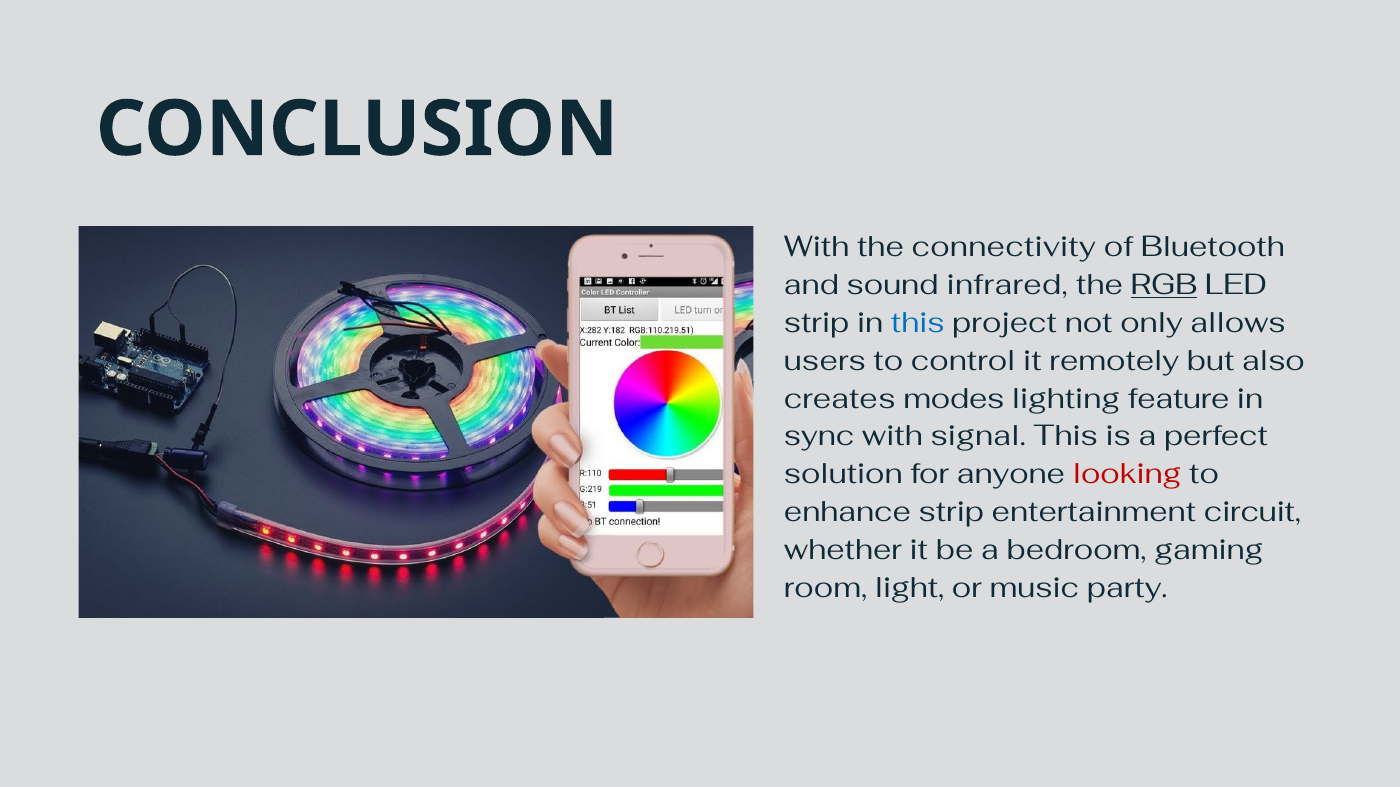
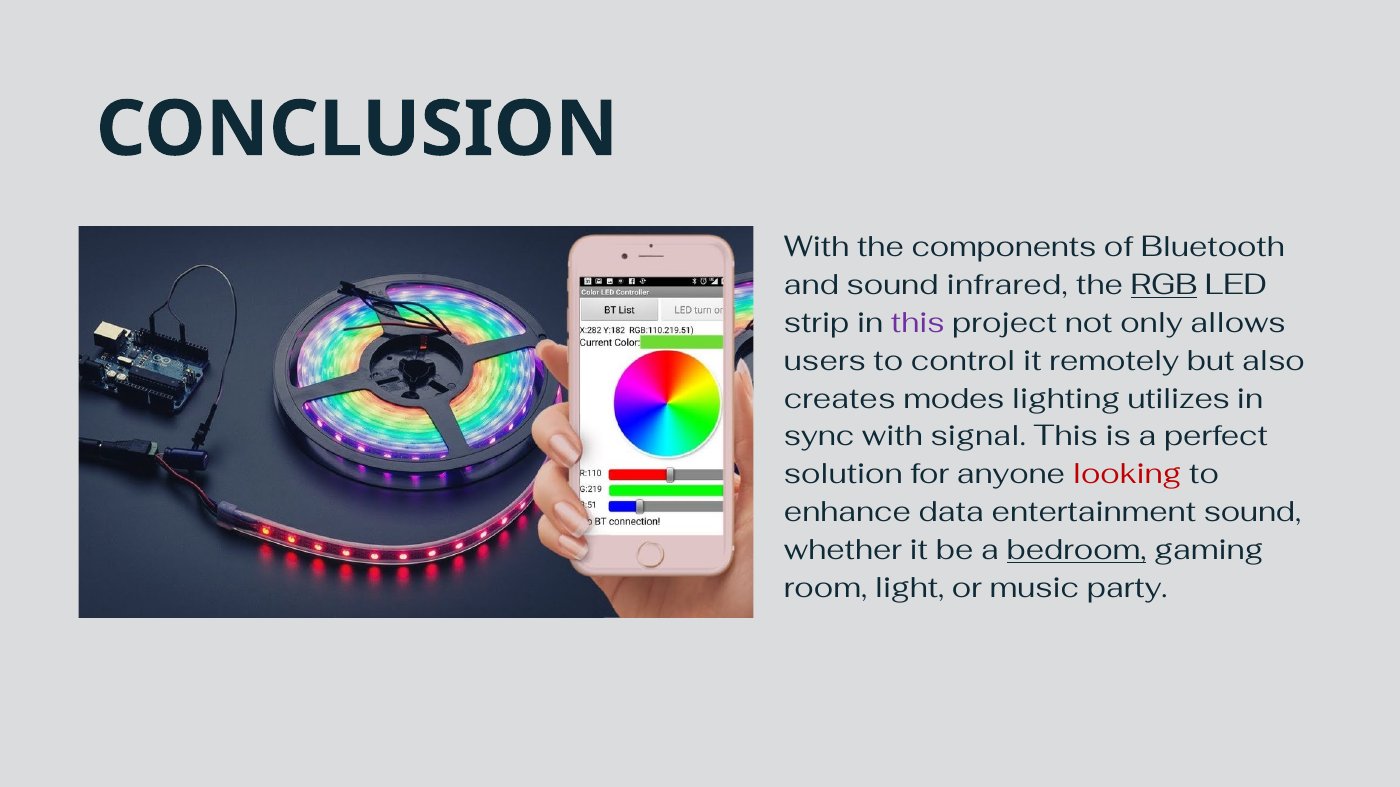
connectivity: connectivity -> components
this at (918, 323) colour: blue -> purple
feature: feature -> utilizes
enhance strip: strip -> data
entertainment circuit: circuit -> sound
bedroom underline: none -> present
